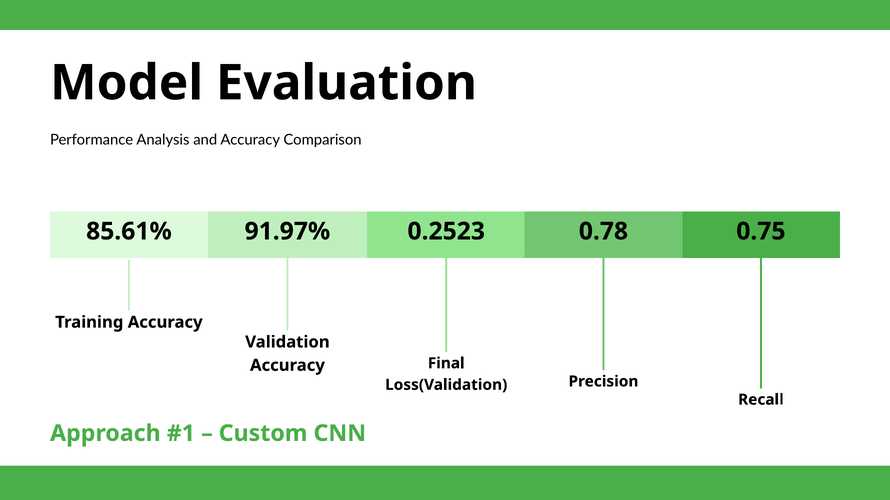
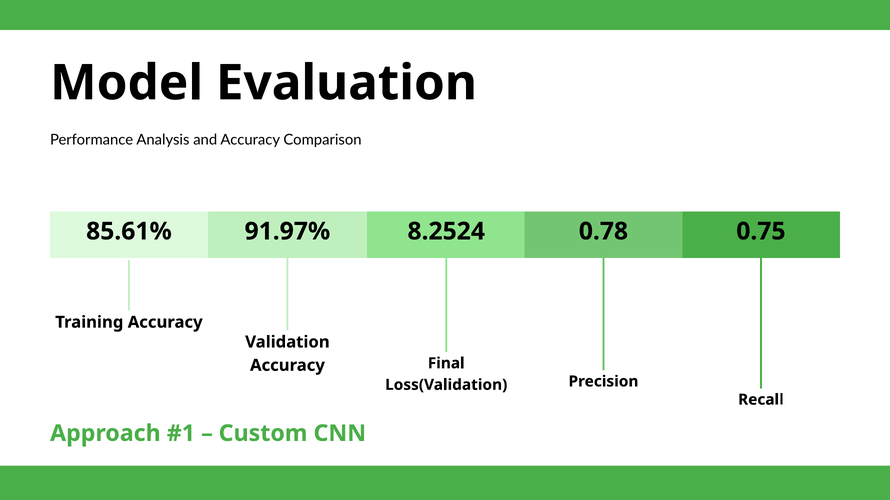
0.2523: 0.2523 -> 8.2524
